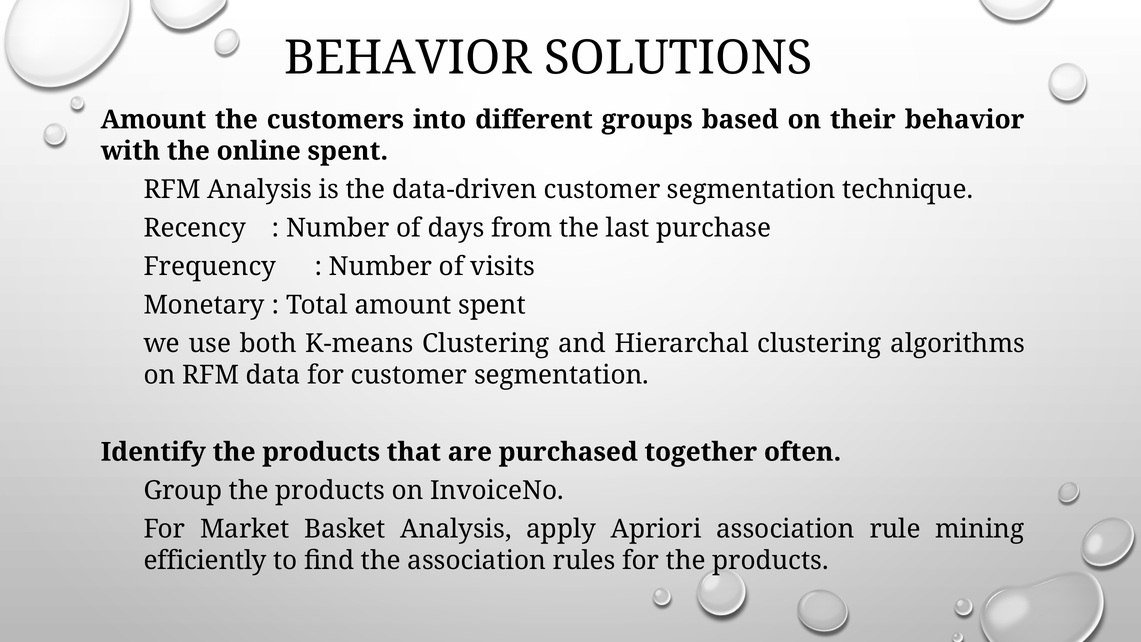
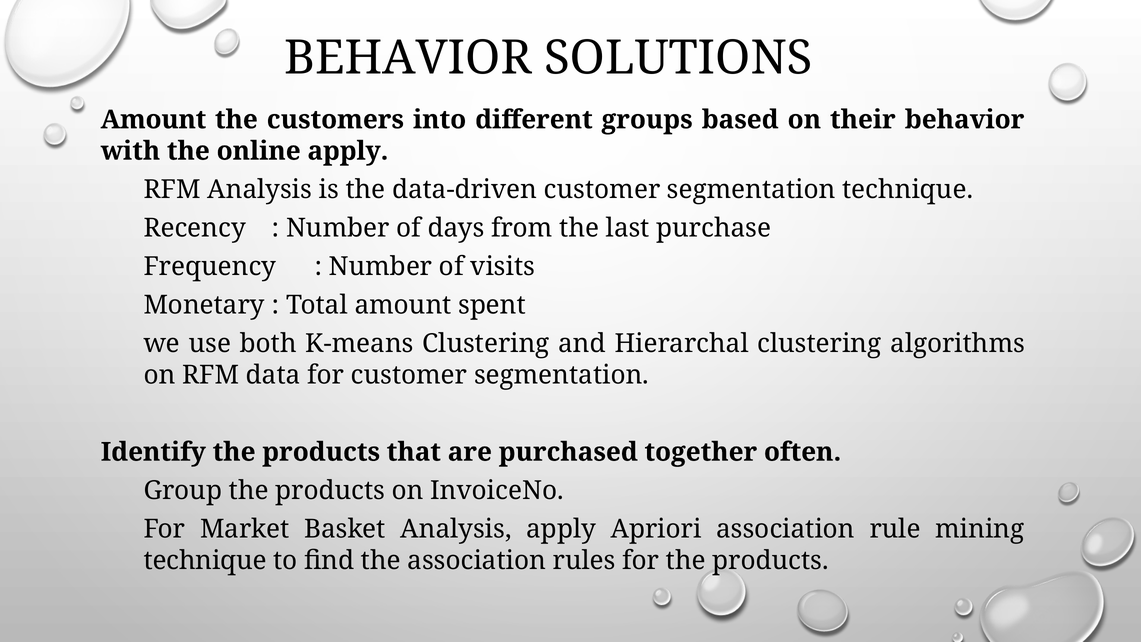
online spent: spent -> apply
efficiently at (205, 560): efficiently -> technique
